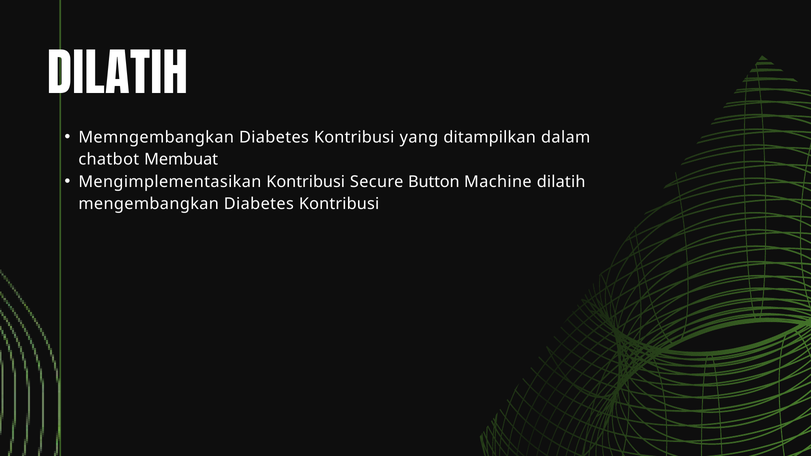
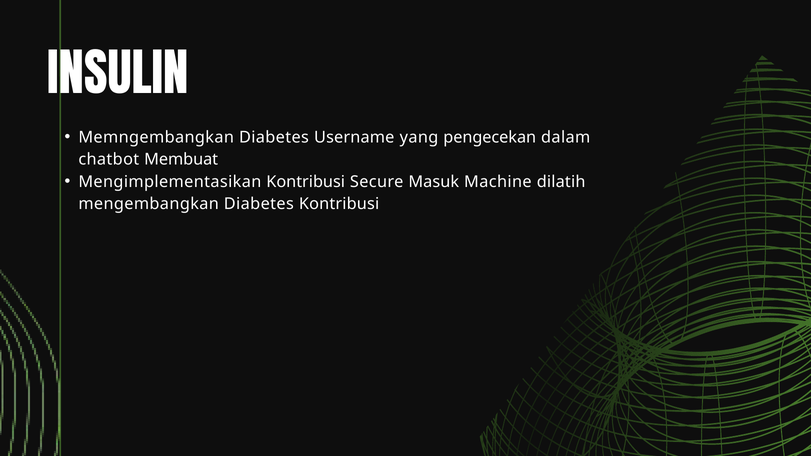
DILATIH at (118, 77): DILATIH -> INSULIN
Memngembangkan Diabetes Kontribusi: Kontribusi -> Username
ditampilkan: ditampilkan -> pengecekan
Button: Button -> Masuk
